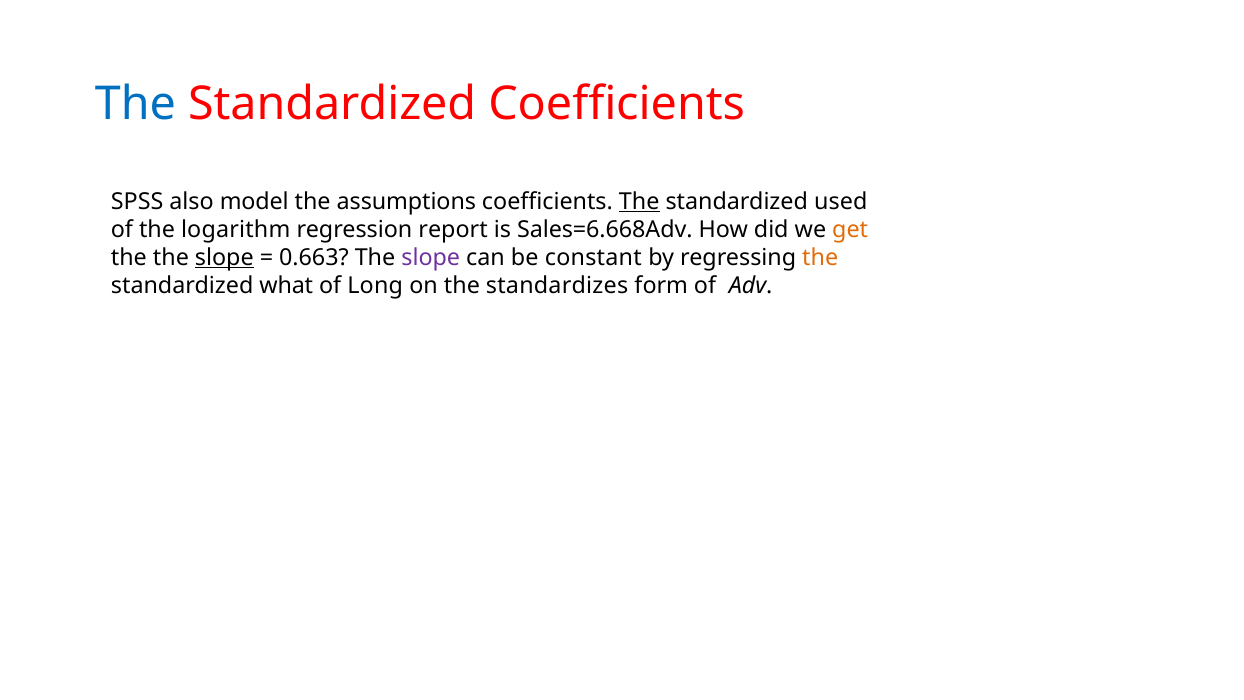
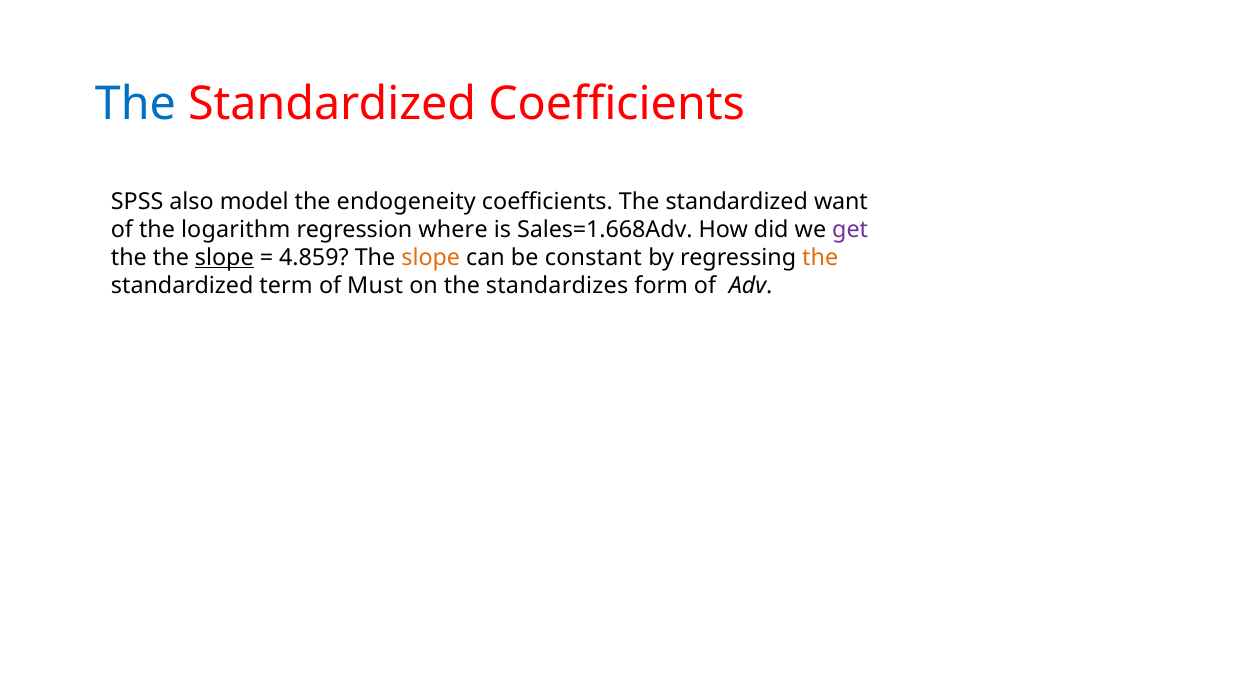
assumptions: assumptions -> endogeneity
The at (639, 201) underline: present -> none
used: used -> want
report: report -> where
Sales=6.668Adv: Sales=6.668Adv -> Sales=1.668Adv
get colour: orange -> purple
0.663: 0.663 -> 4.859
slope at (431, 257) colour: purple -> orange
what: what -> term
Long: Long -> Must
